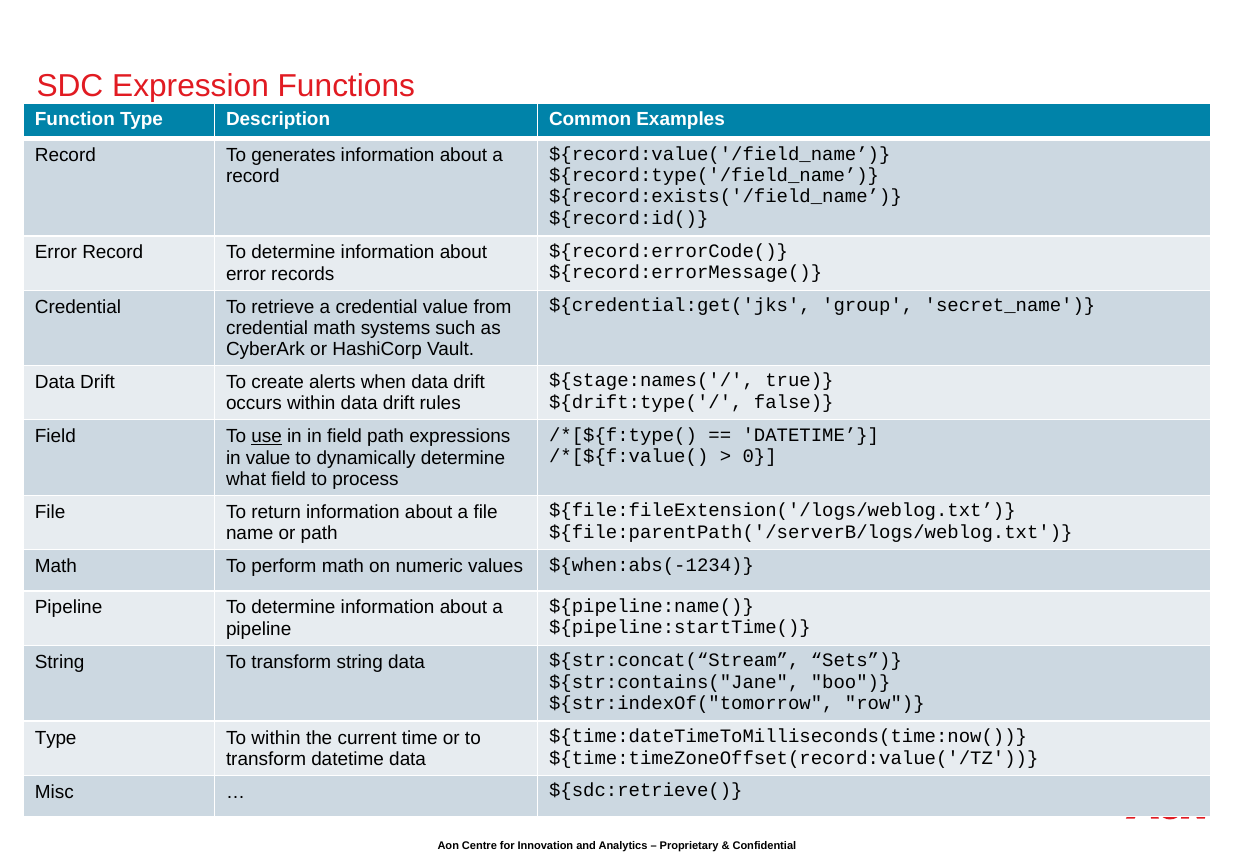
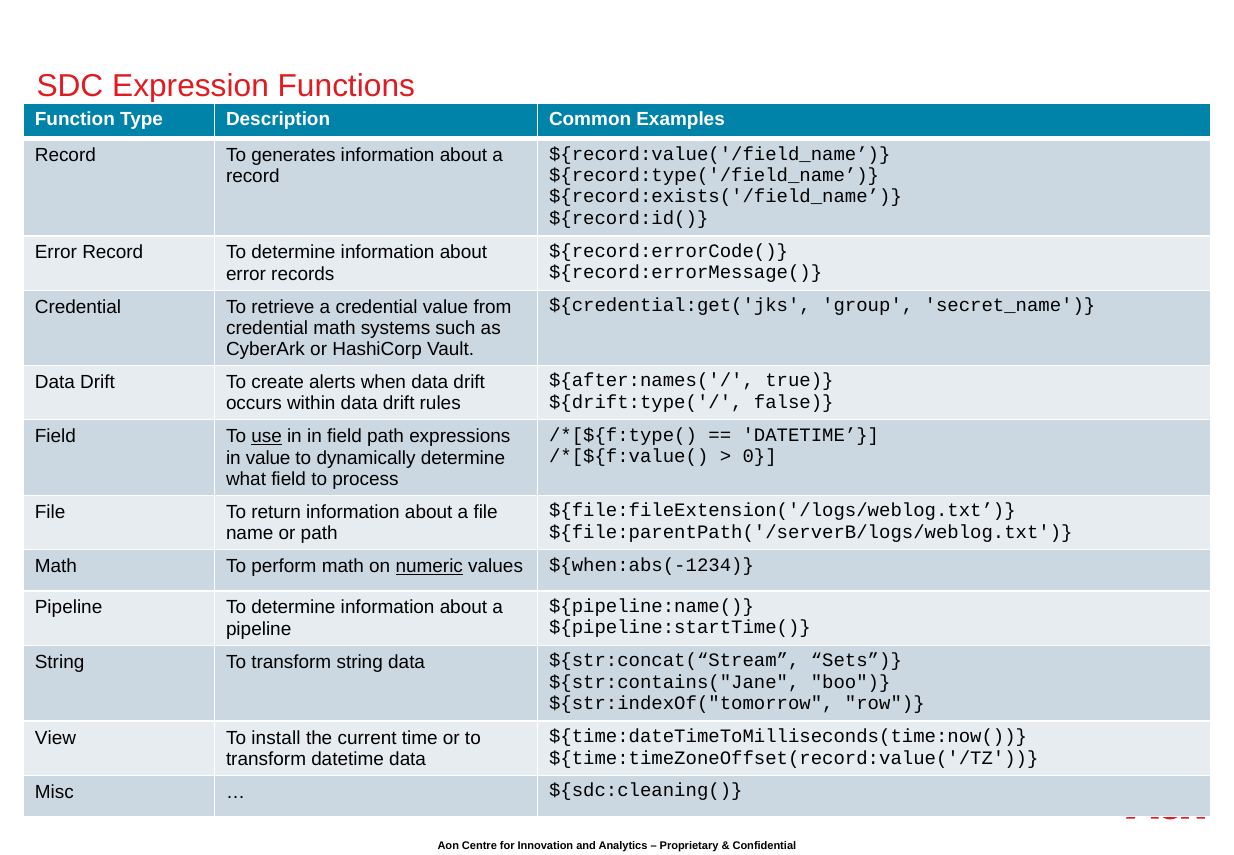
${stage:names('/: ${stage:names('/ -> ${after:names('/
numeric underline: none -> present
Type at (56, 737): Type -> View
To within: within -> install
${sdc:retrieve(: ${sdc:retrieve( -> ${sdc:cleaning(
